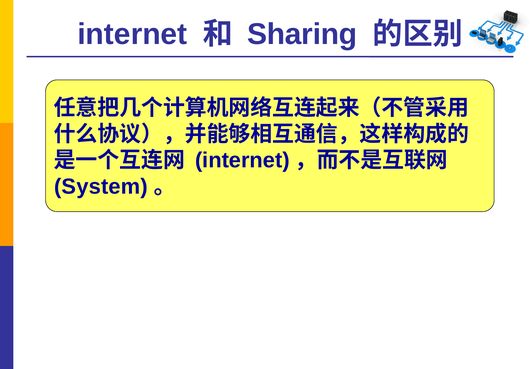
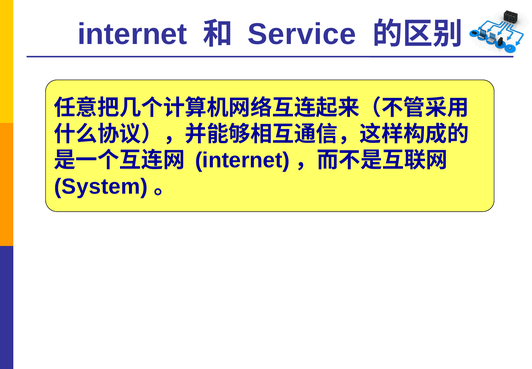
Sharing: Sharing -> Service
